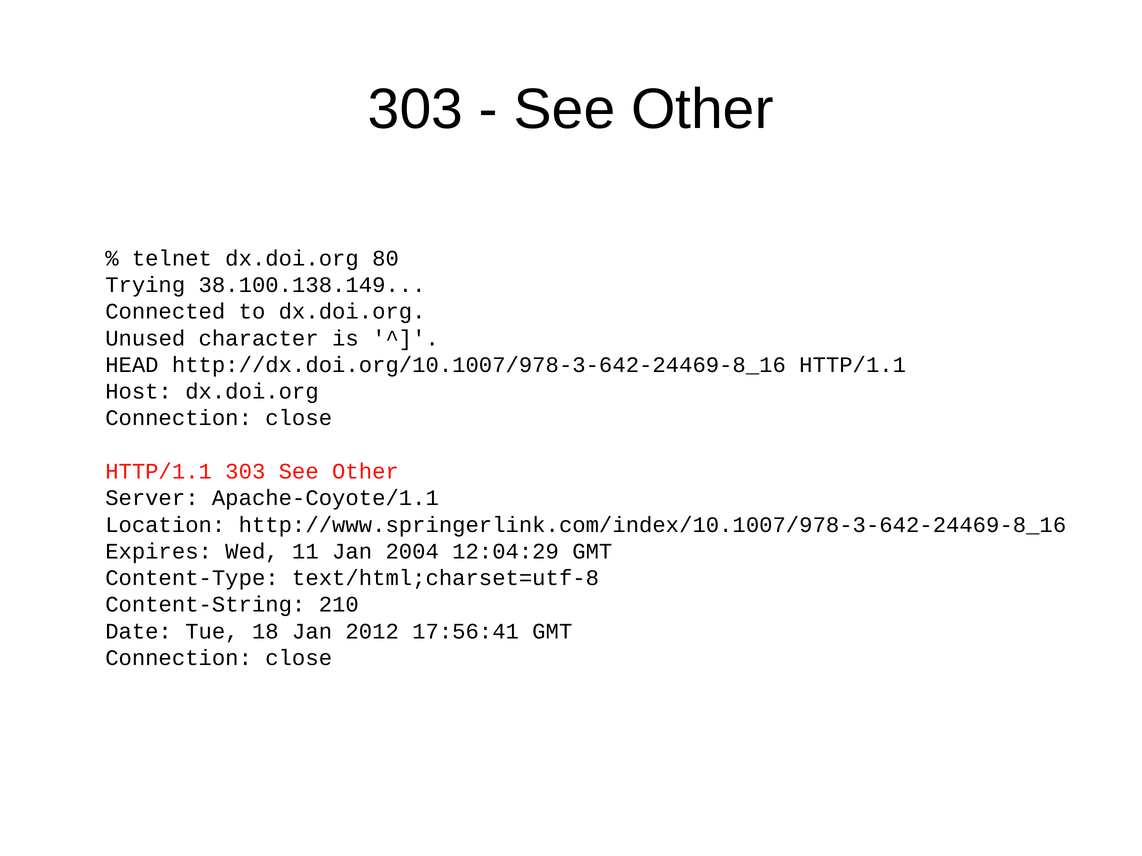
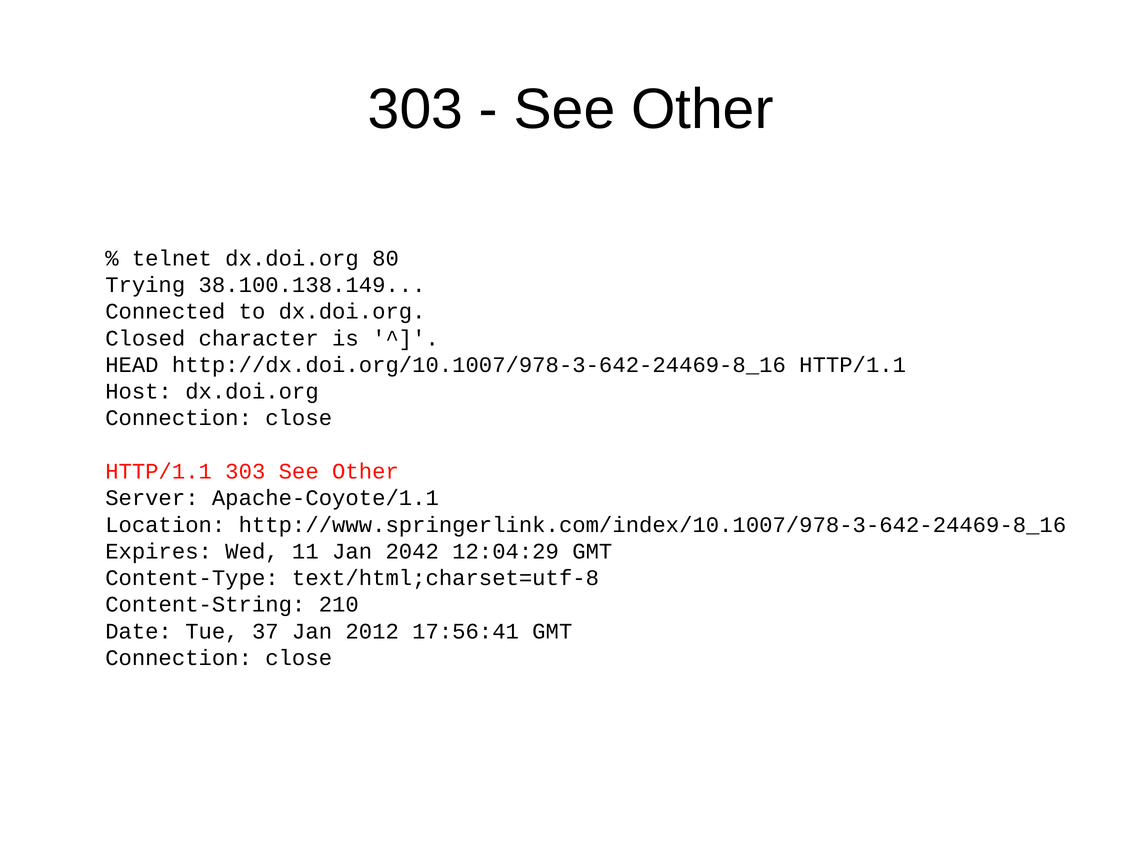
Unused: Unused -> Closed
2004: 2004 -> 2042
18: 18 -> 37
